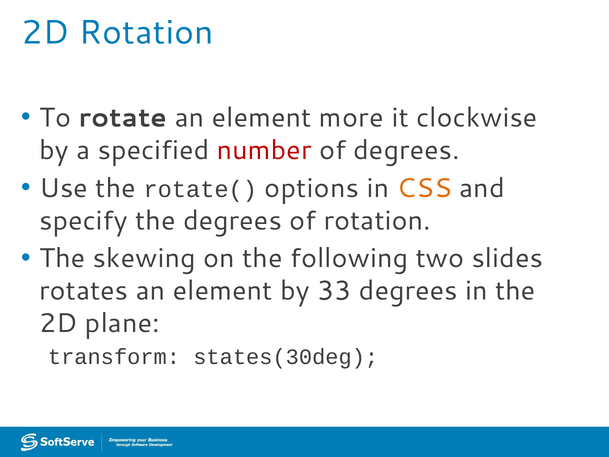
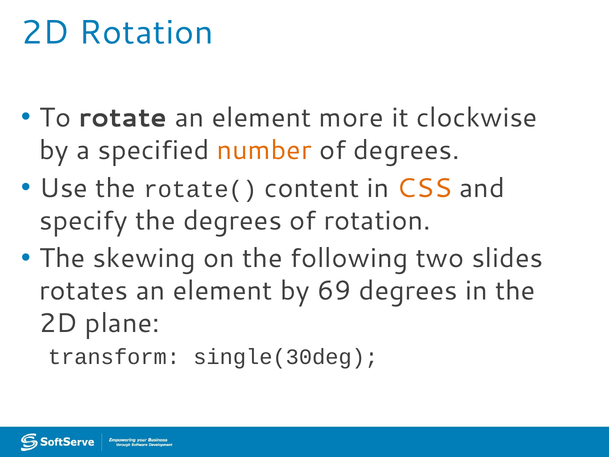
number colour: red -> orange
options: options -> content
33: 33 -> 69
states(30deg: states(30deg -> single(30deg
